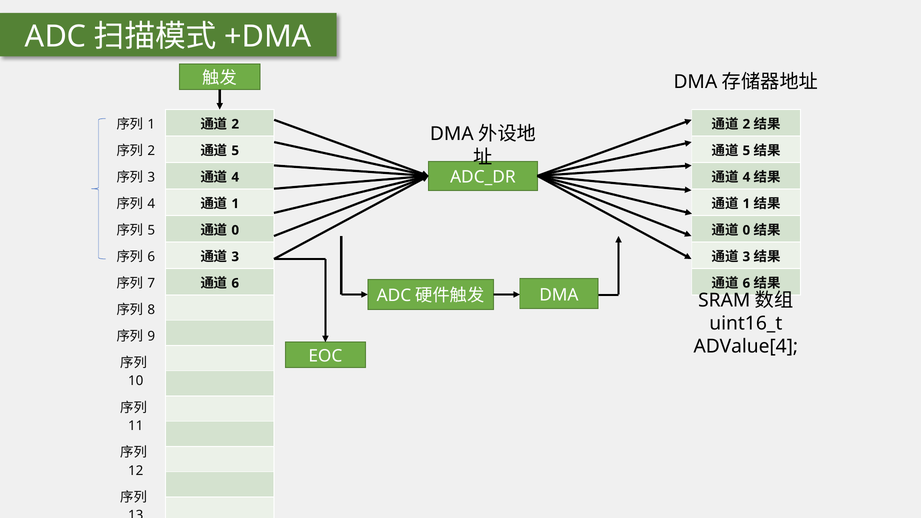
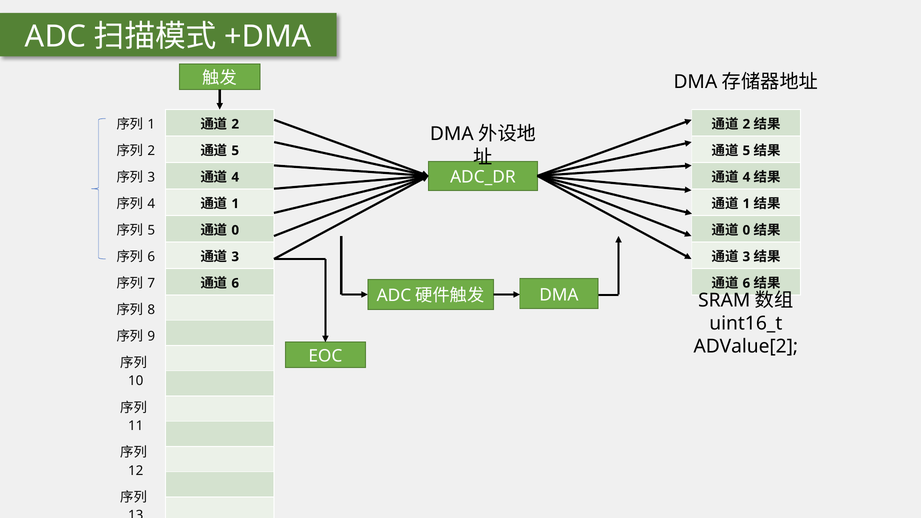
ADValue[4: ADValue[4 -> ADValue[2
